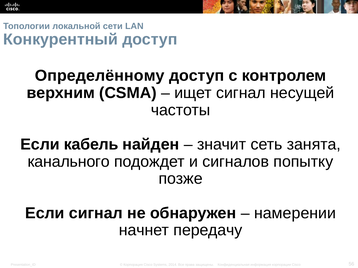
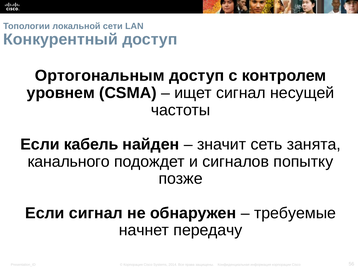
Определённому: Определённому -> Ортогональным
верхним: верхним -> уровнем
намерении: намерении -> требуемые
